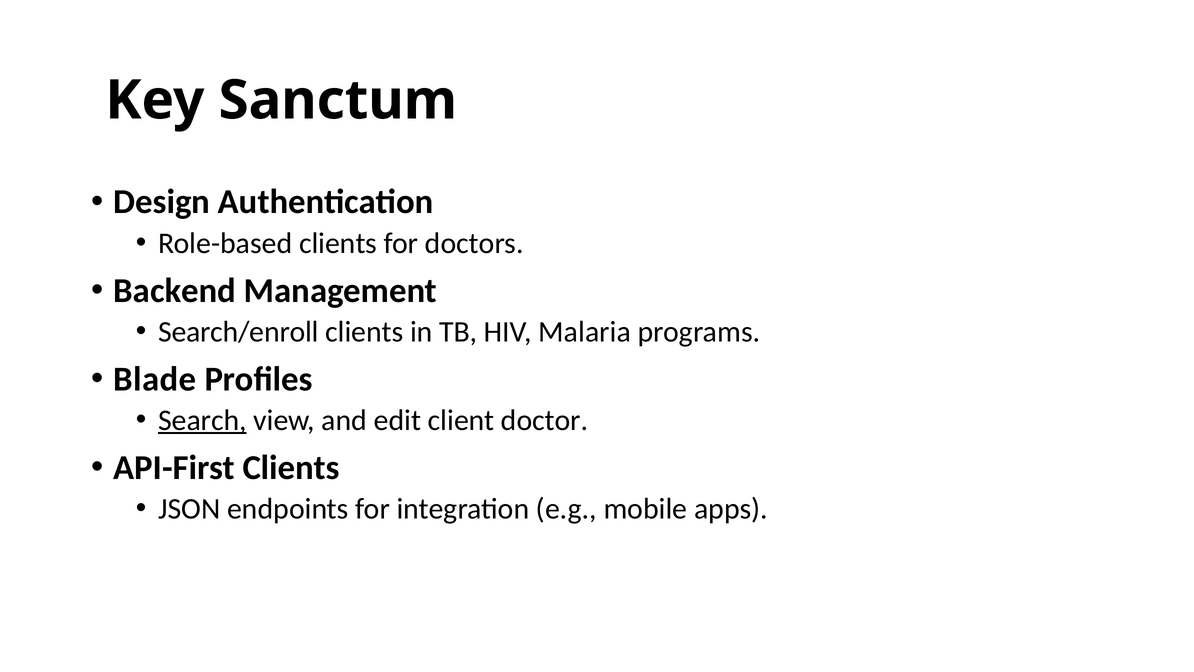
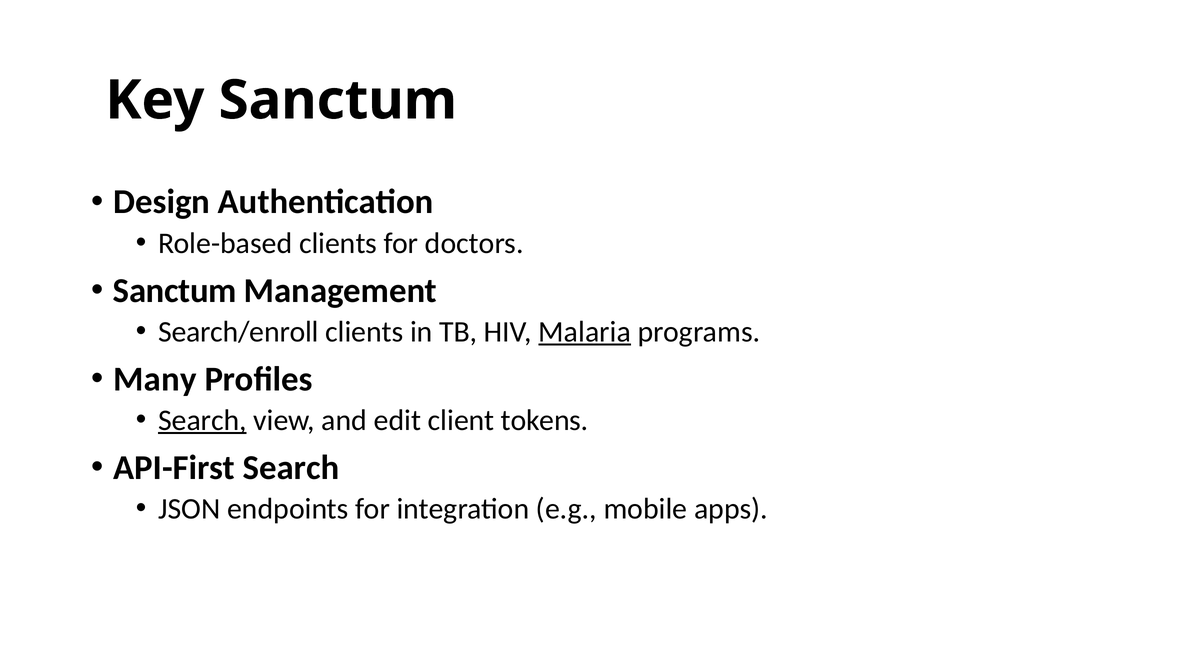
Backend at (175, 290): Backend -> Sanctum
Malaria underline: none -> present
Blade: Blade -> Many
doctor: doctor -> tokens
API-First Clients: Clients -> Search
